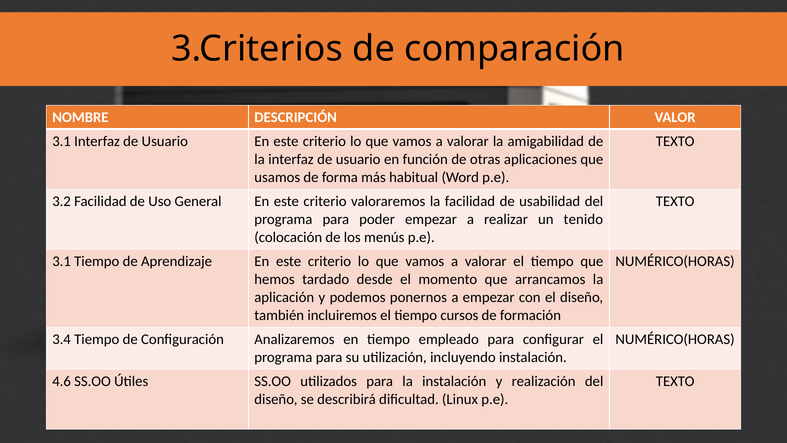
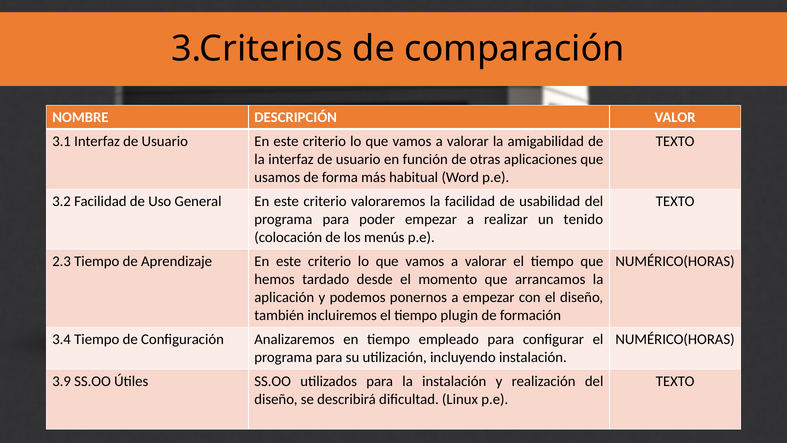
3.1 at (62, 261): 3.1 -> 2.3
cursos: cursos -> plugin
4.6: 4.6 -> 3.9
